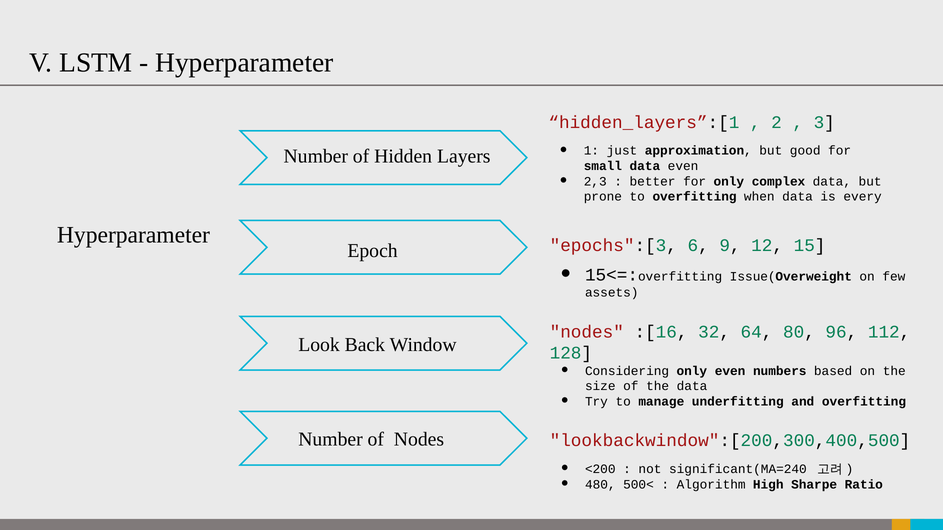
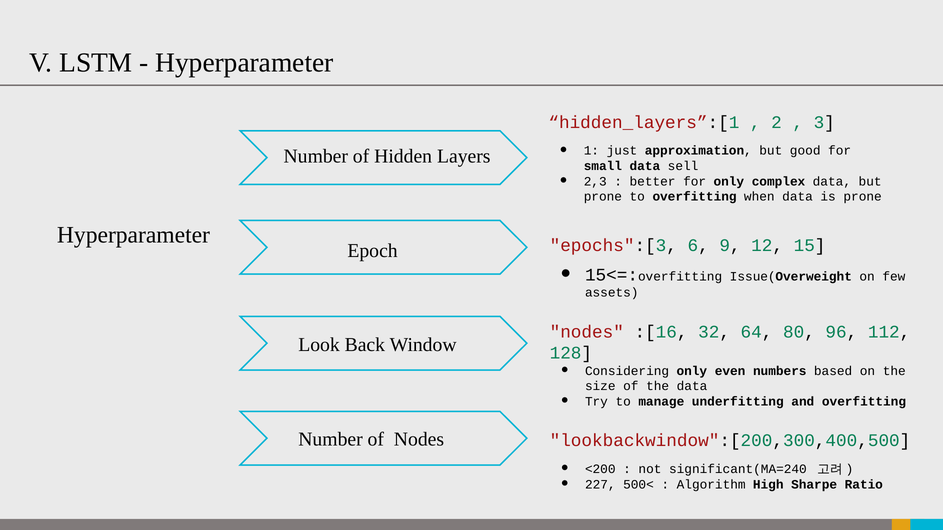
data even: even -> sell
is every: every -> prone
480: 480 -> 227
